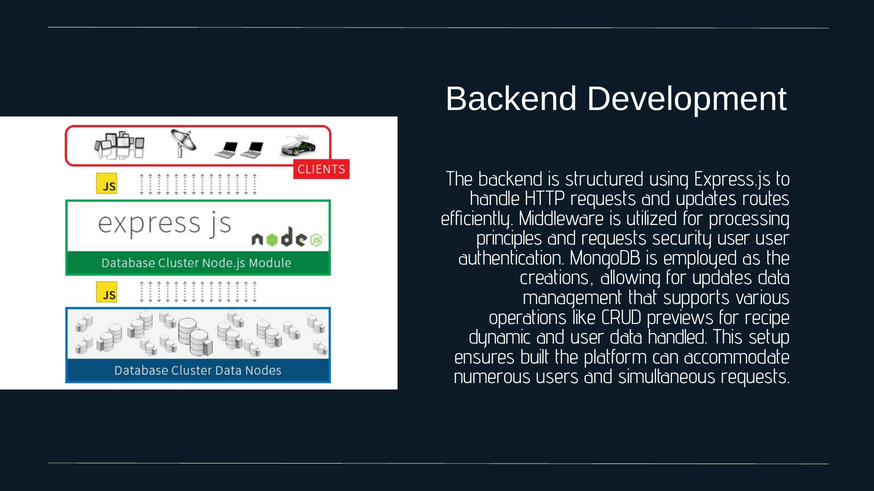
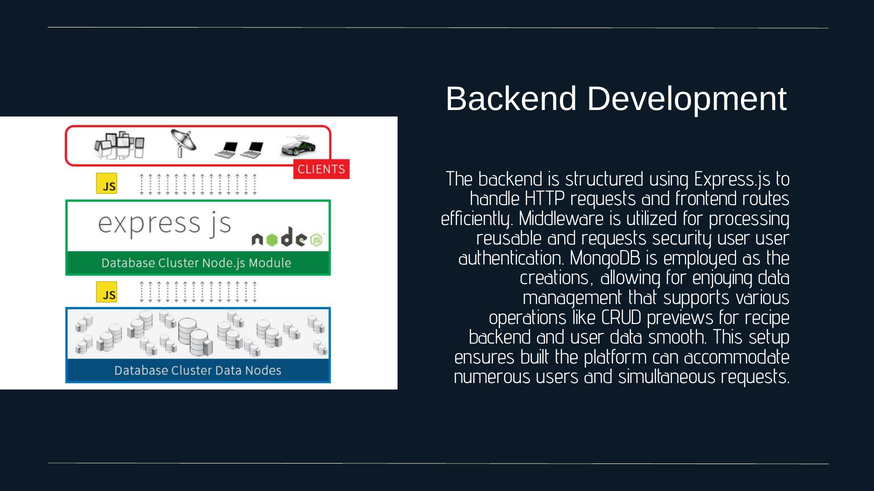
and updates: updates -> frontend
principles: principles -> reusable
for updates: updates -> enjoying
dynamic at (500, 337): dynamic -> backend
handled: handled -> smooth
